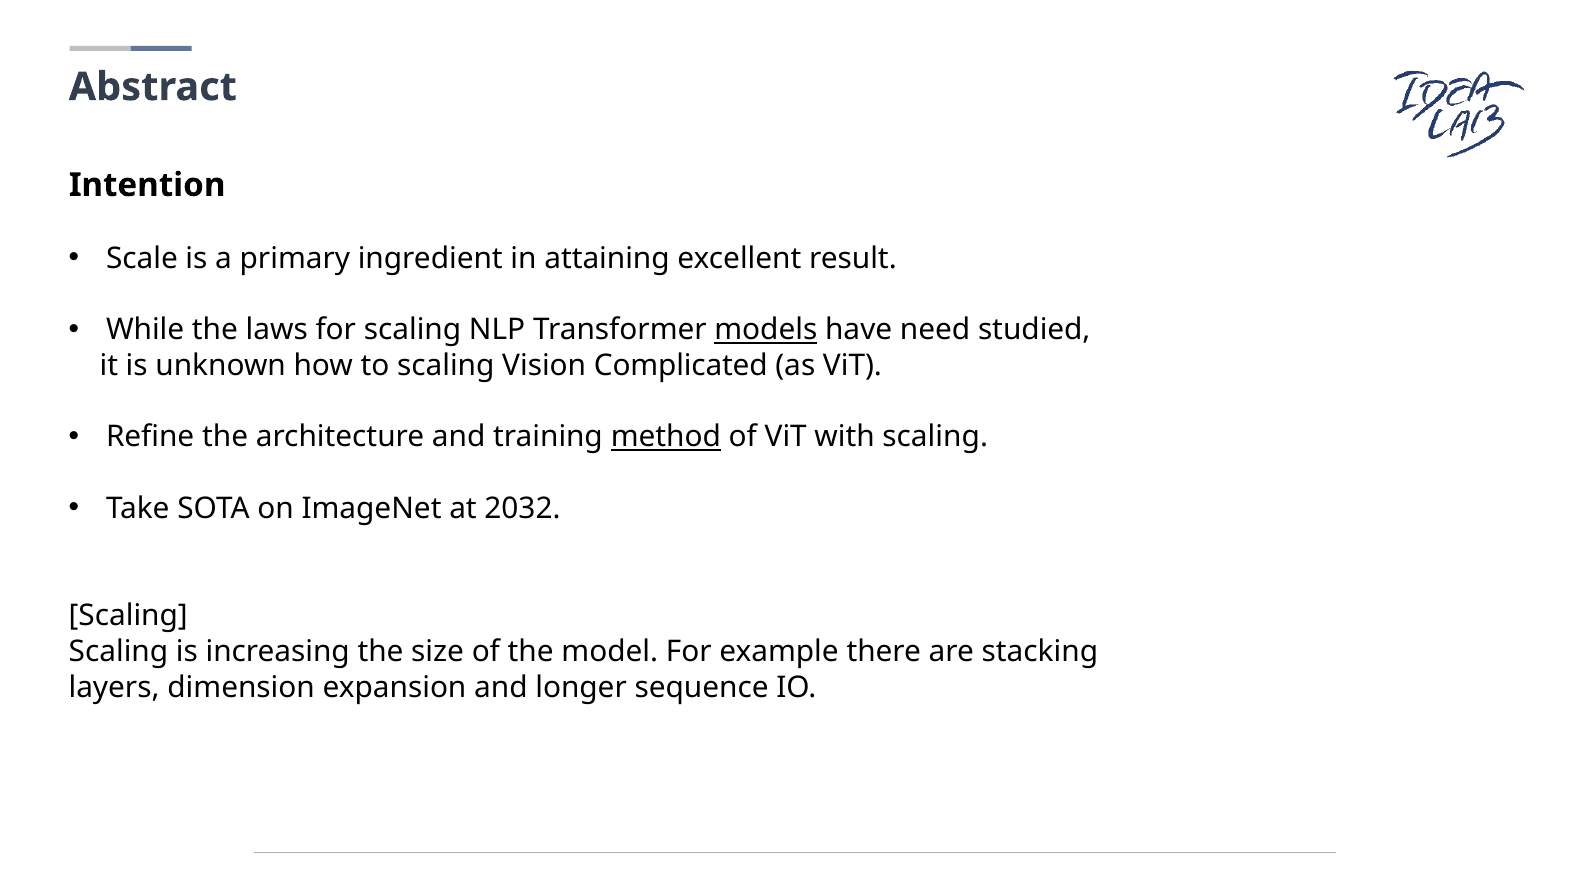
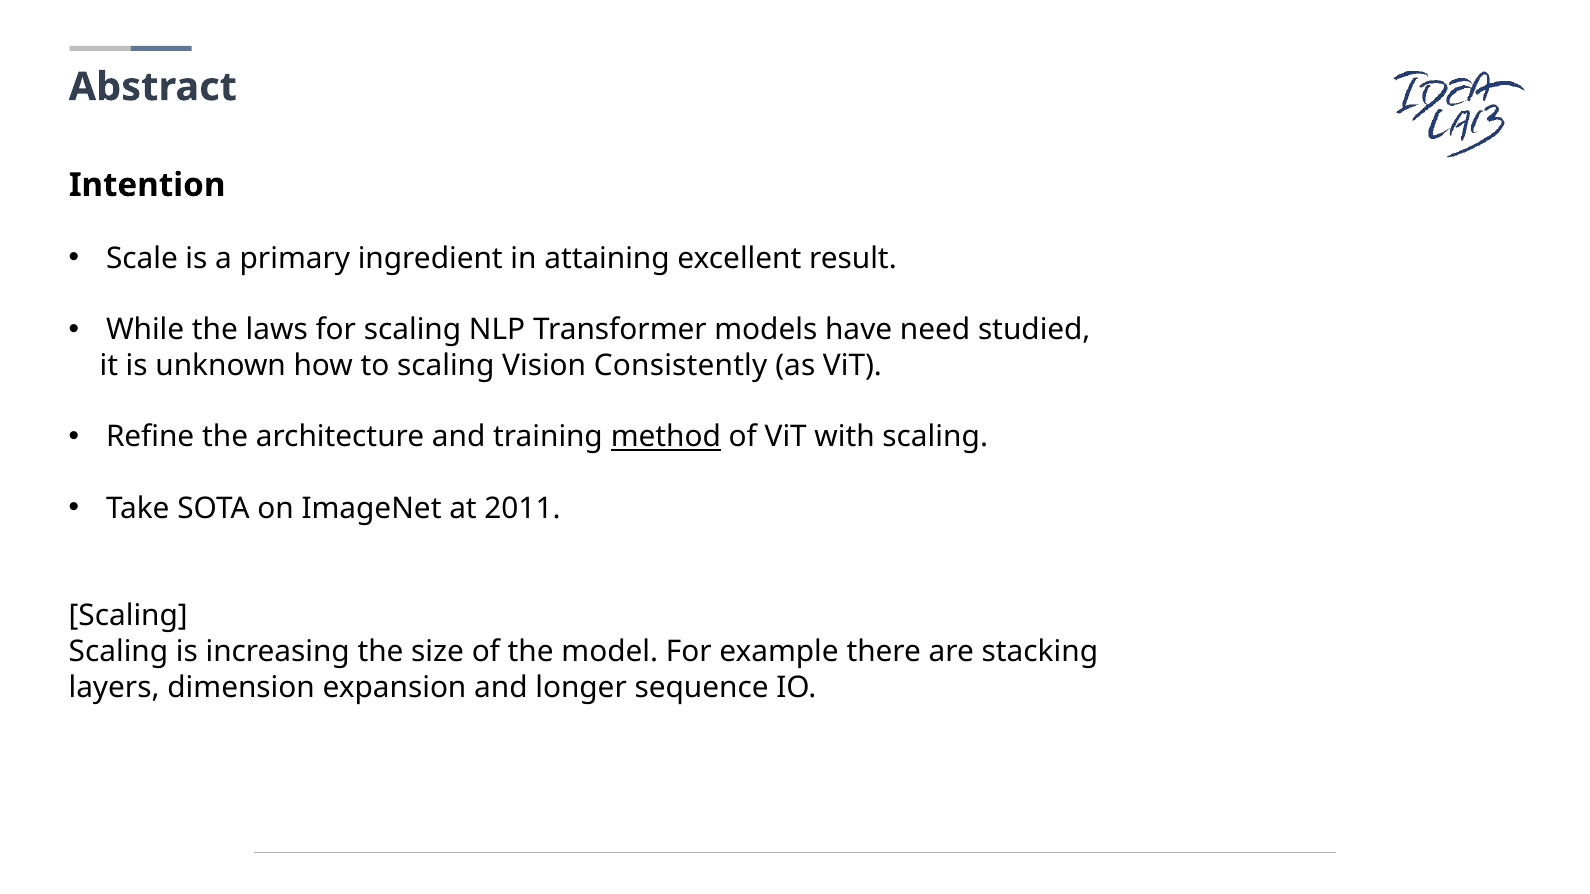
models underline: present -> none
Complicated: Complicated -> Consistently
2032: 2032 -> 2011
